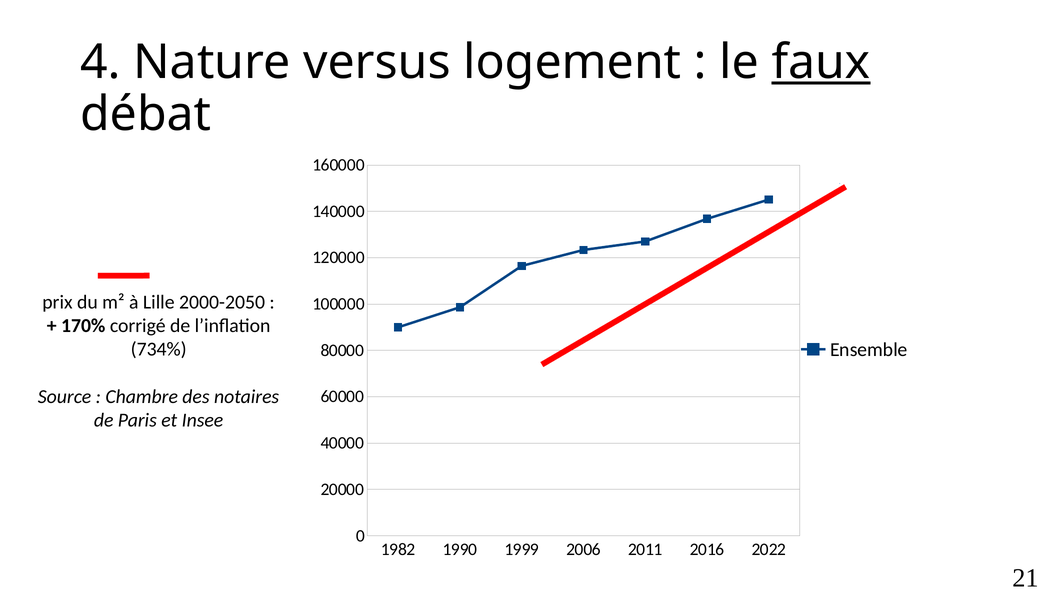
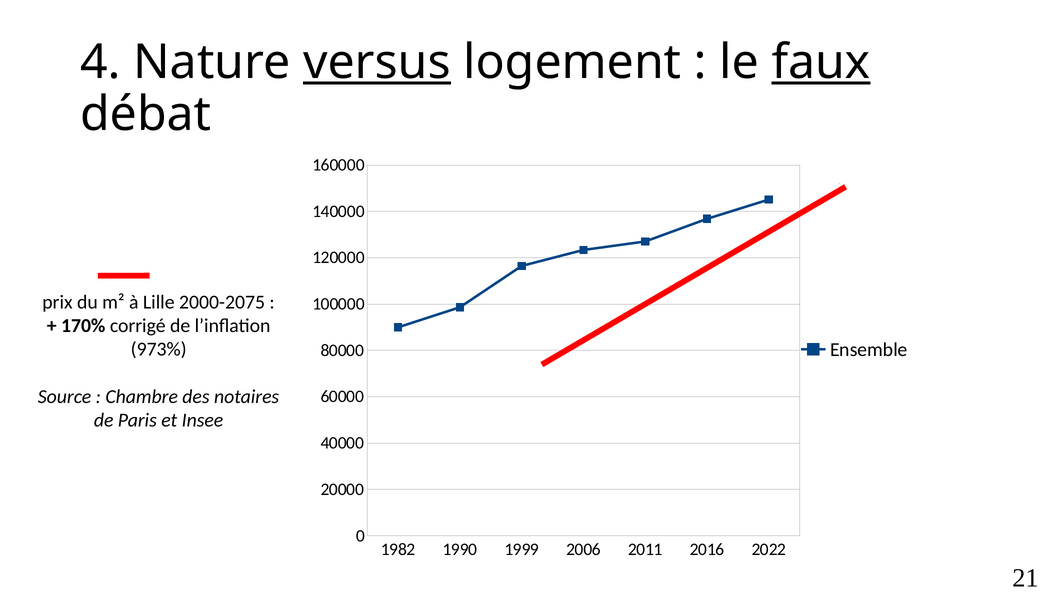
versus underline: none -> present
2000-2050: 2000-2050 -> 2000-2075
734%: 734% -> 973%
